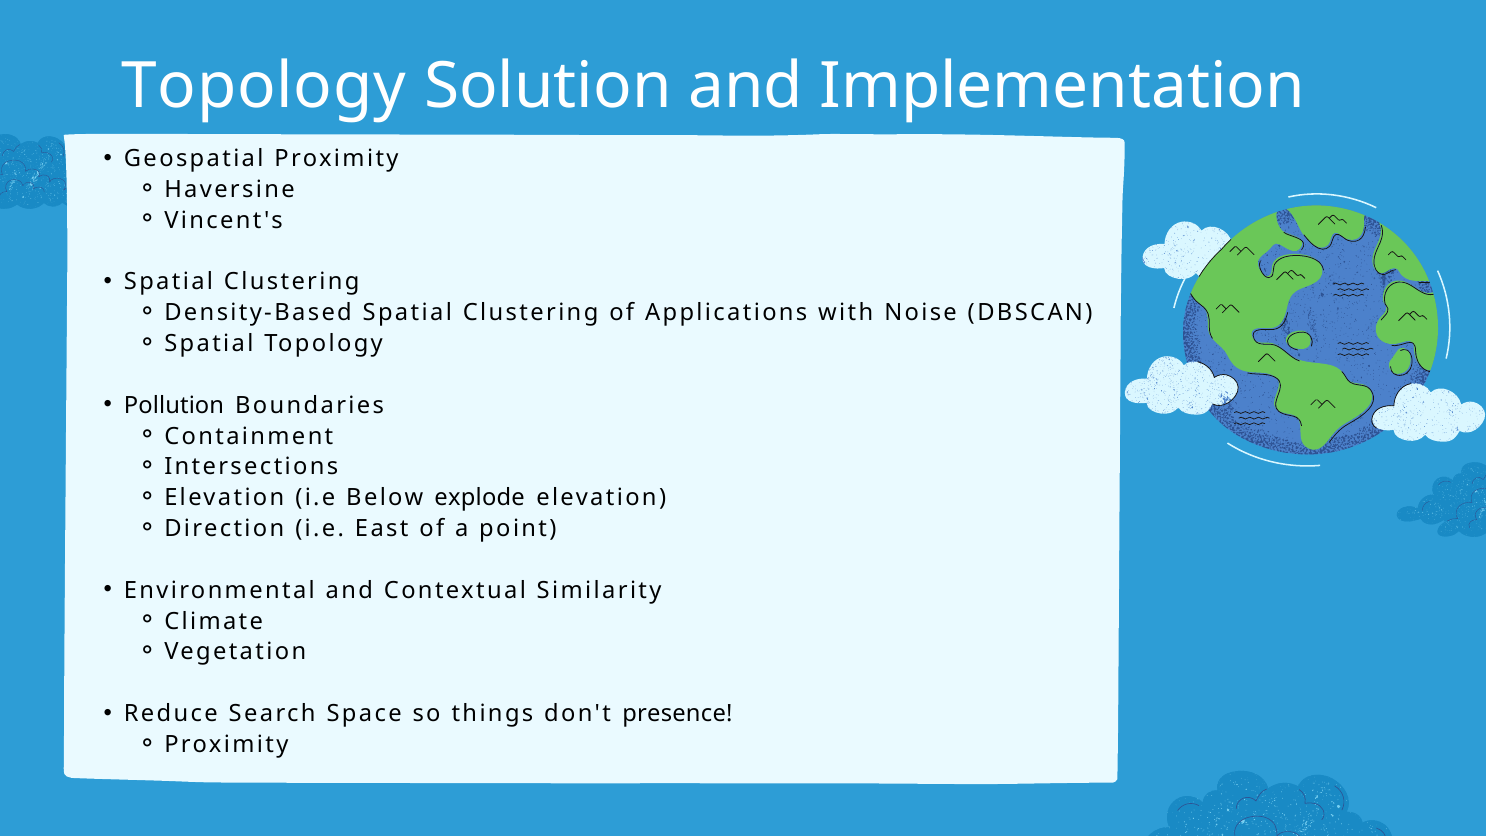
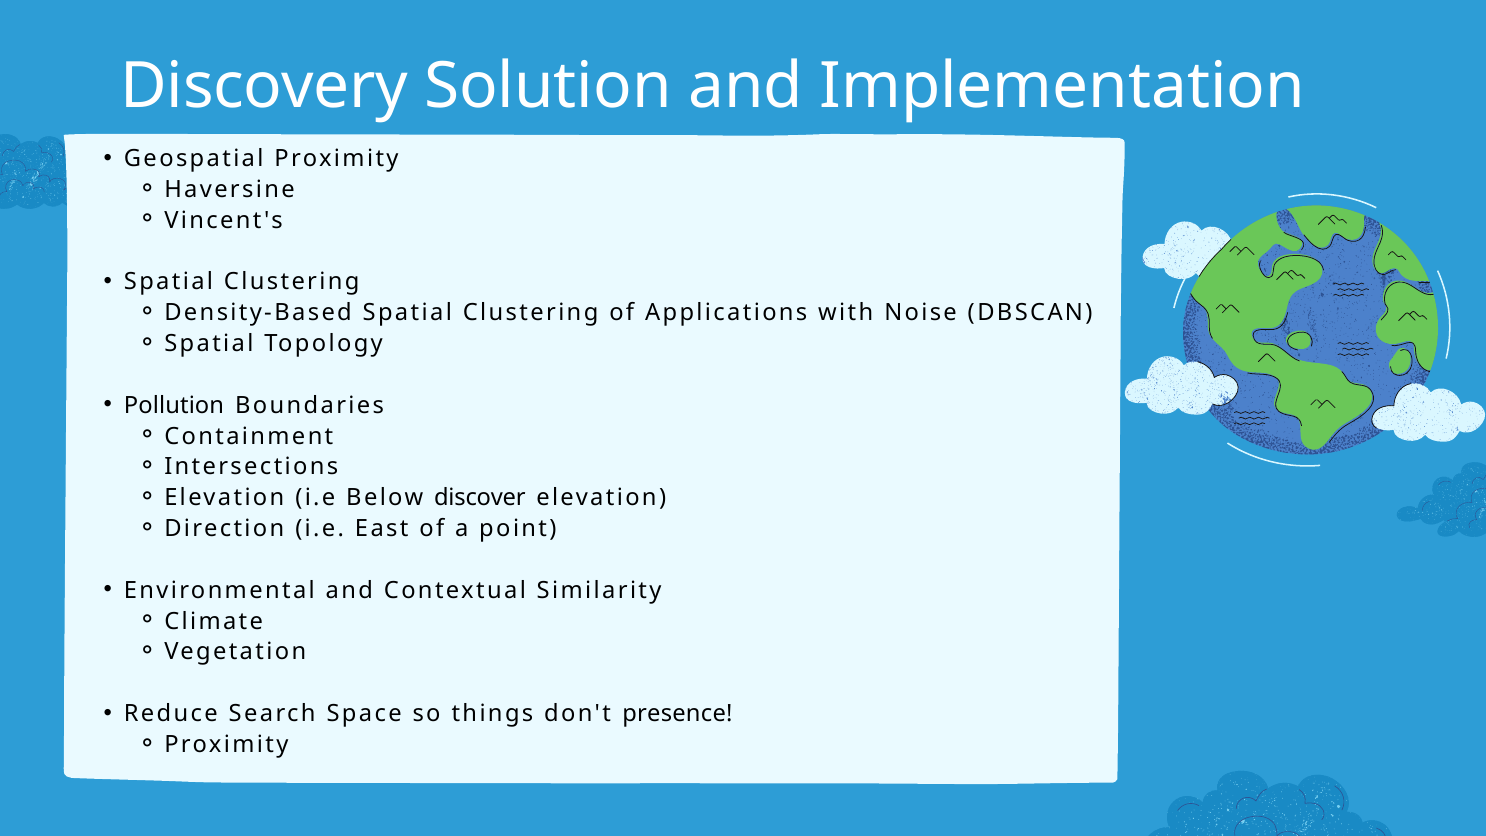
Topology at (264, 86): Topology -> Discovery
explode: explode -> discover
